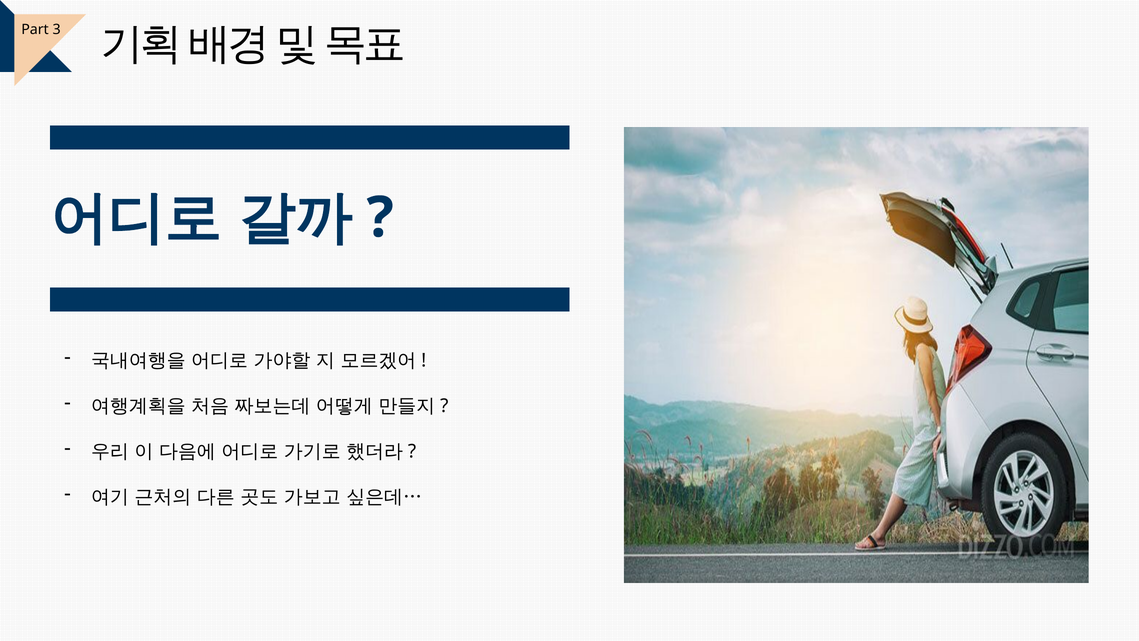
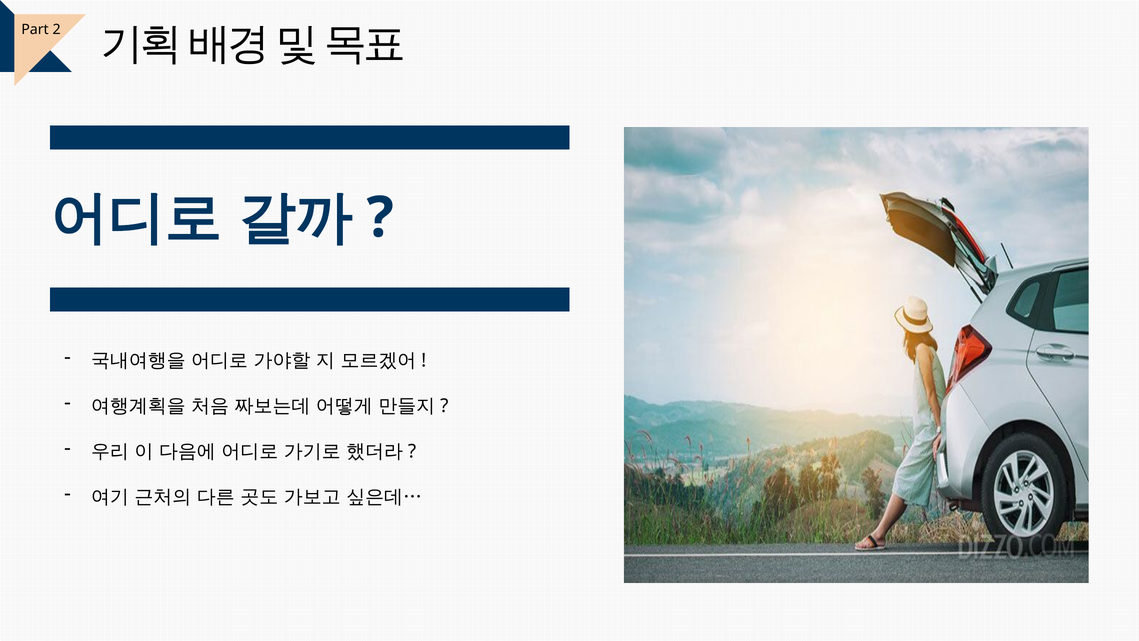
3: 3 -> 2
